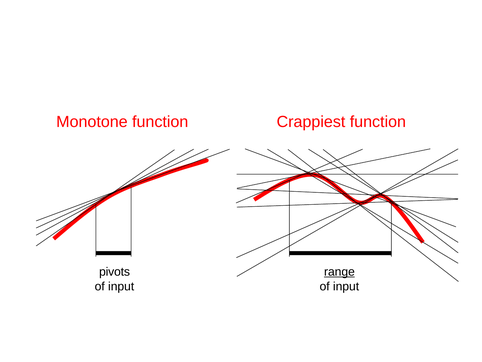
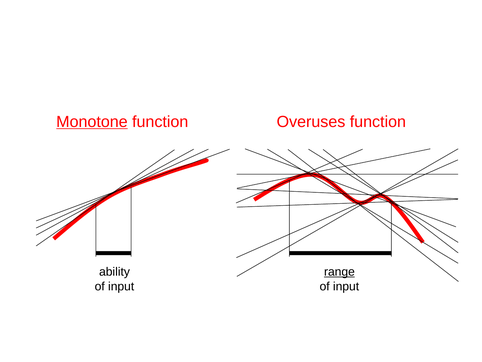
Monotone underline: none -> present
Crappiest: Crappiest -> Overuses
pivots: pivots -> ability
